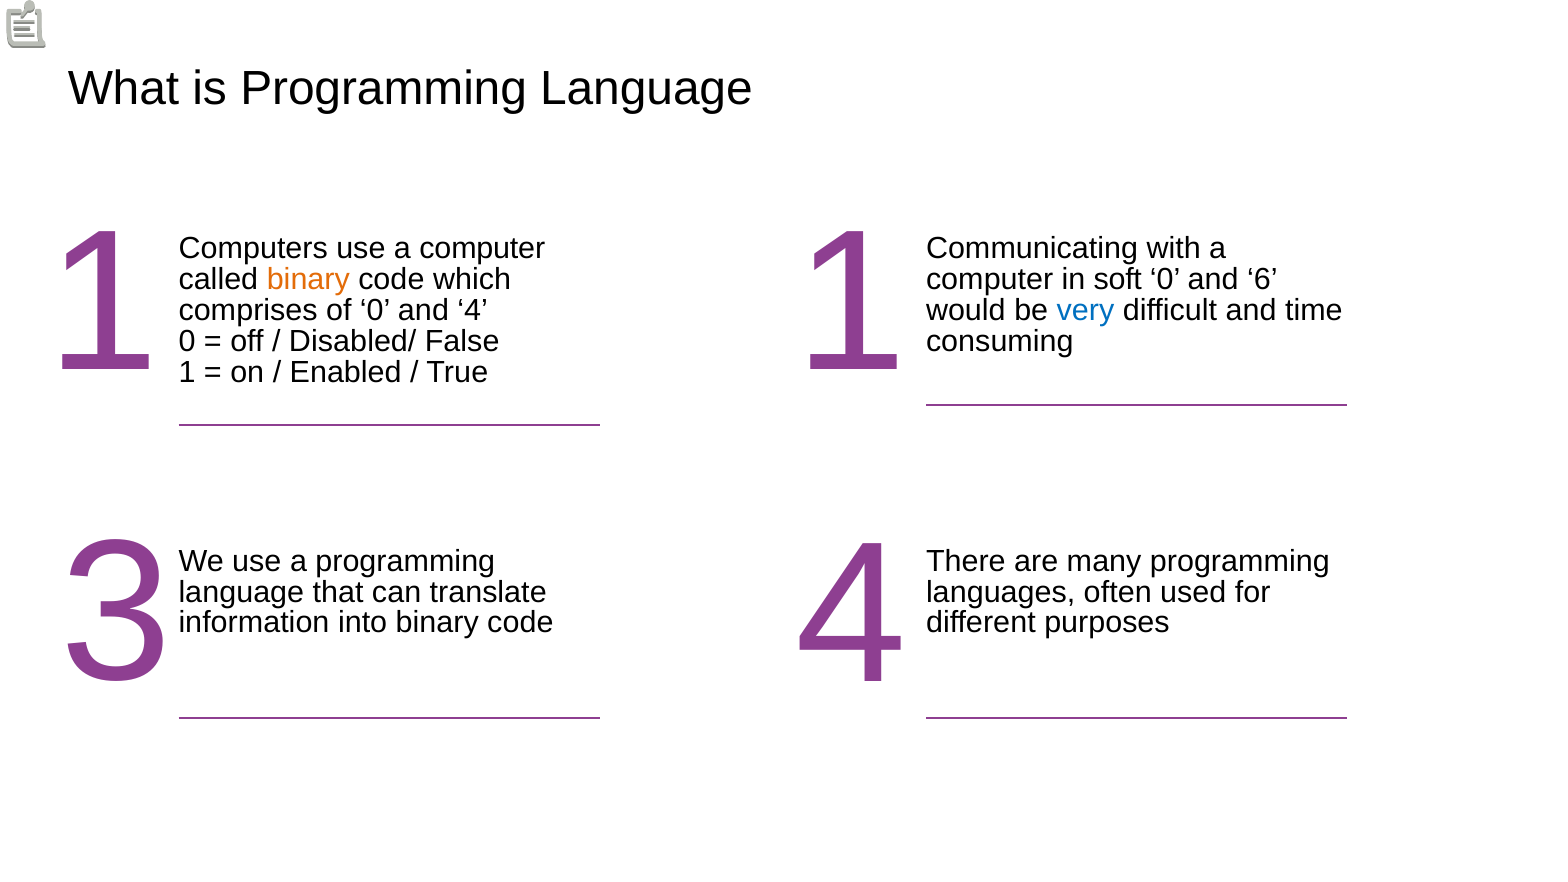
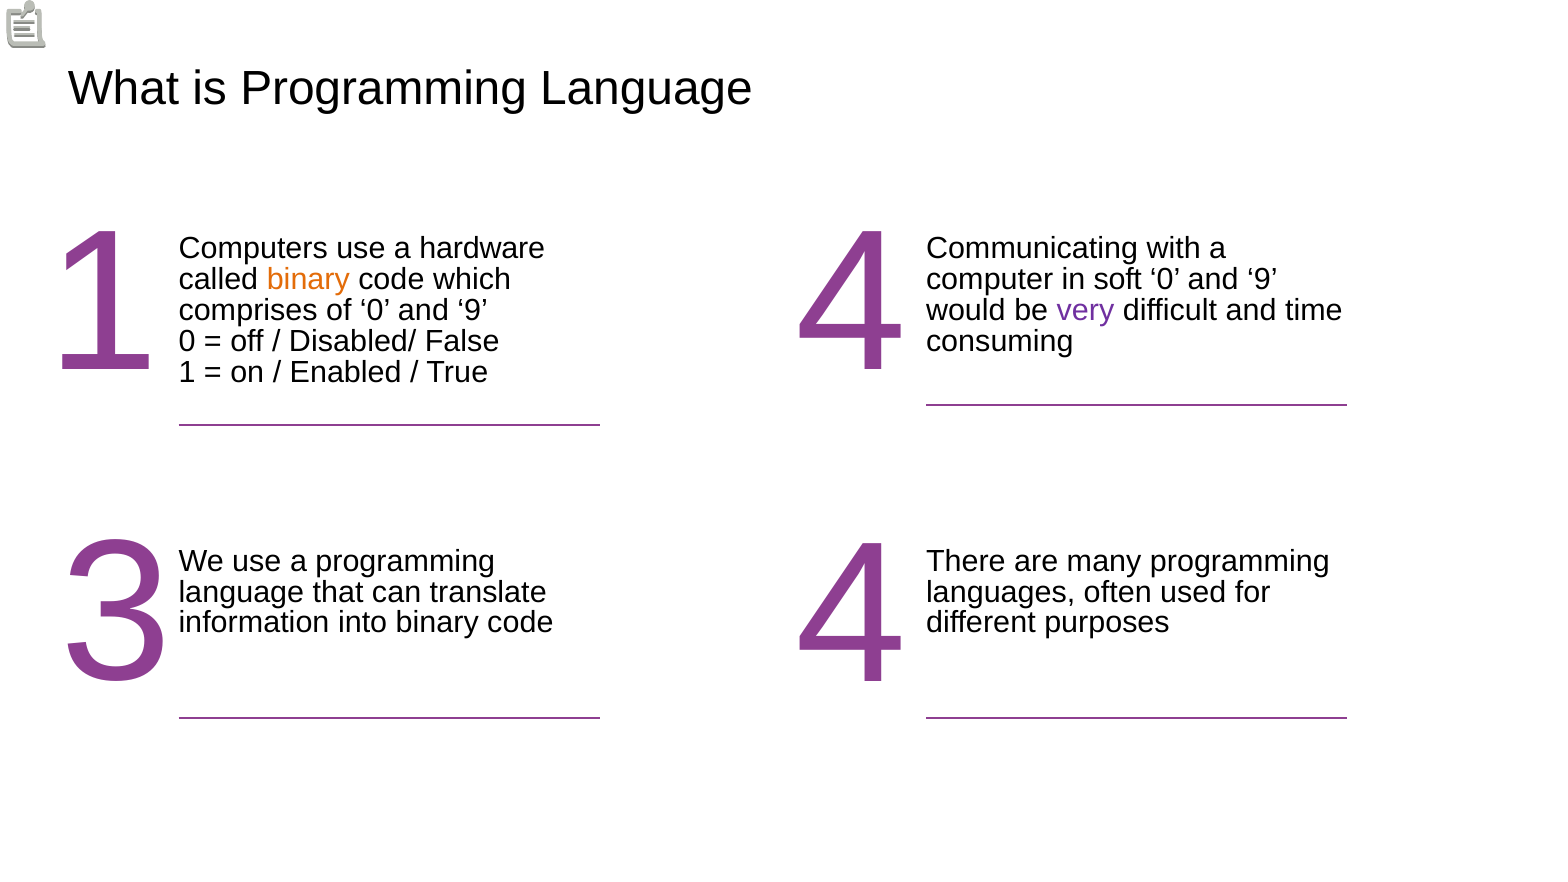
use a computer: computer -> hardware
6 at (1262, 280): 6 -> 9
of 0 and 4: 4 -> 9
very colour: blue -> purple
True 1: 1 -> 4
